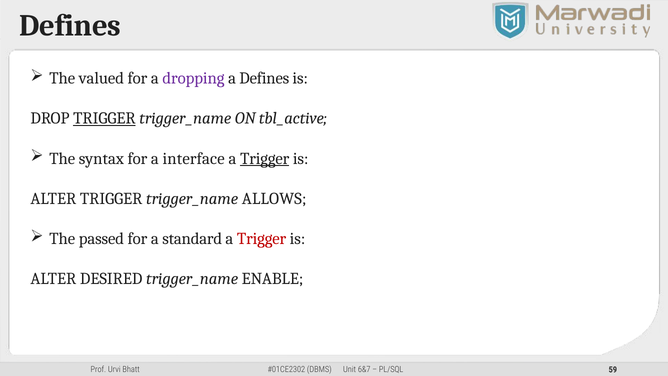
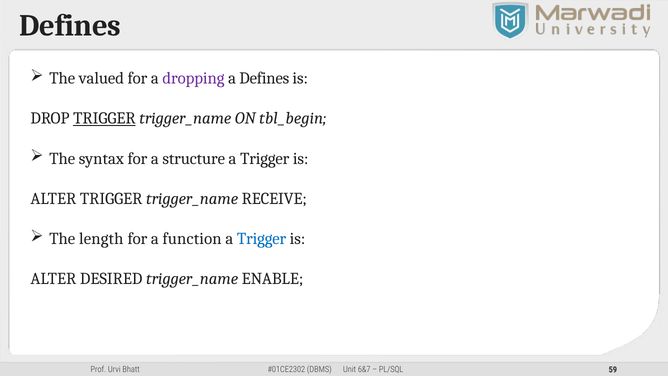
tbl_active: tbl_active -> tbl_begin
interface: interface -> structure
Trigger at (265, 158) underline: present -> none
ALLOWS: ALLOWS -> RECEIVE
passed: passed -> length
standard: standard -> function
Trigger at (262, 239) colour: red -> blue
